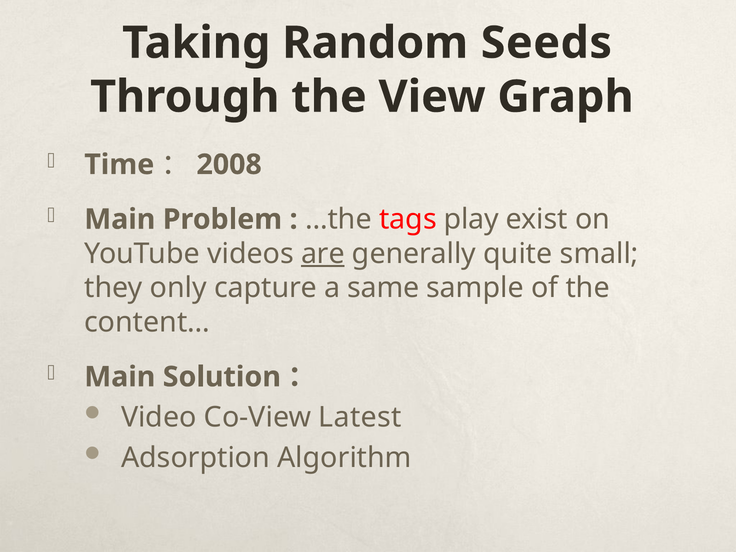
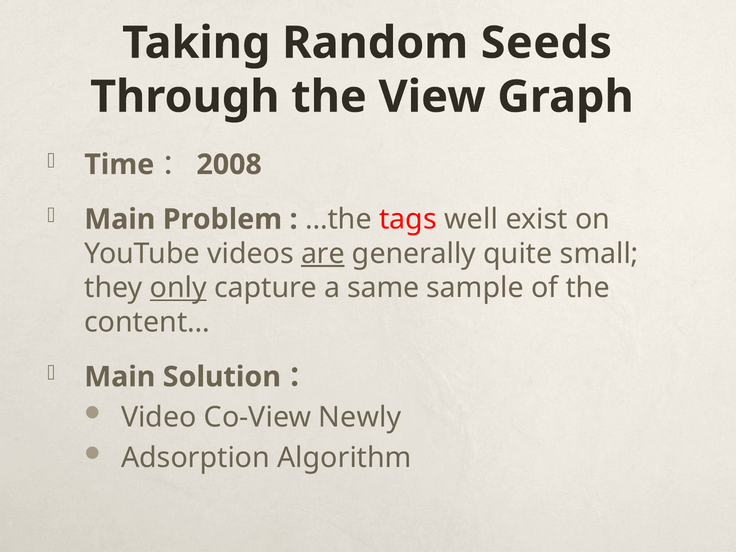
play: play -> well
only underline: none -> present
Latest: Latest -> Newly
